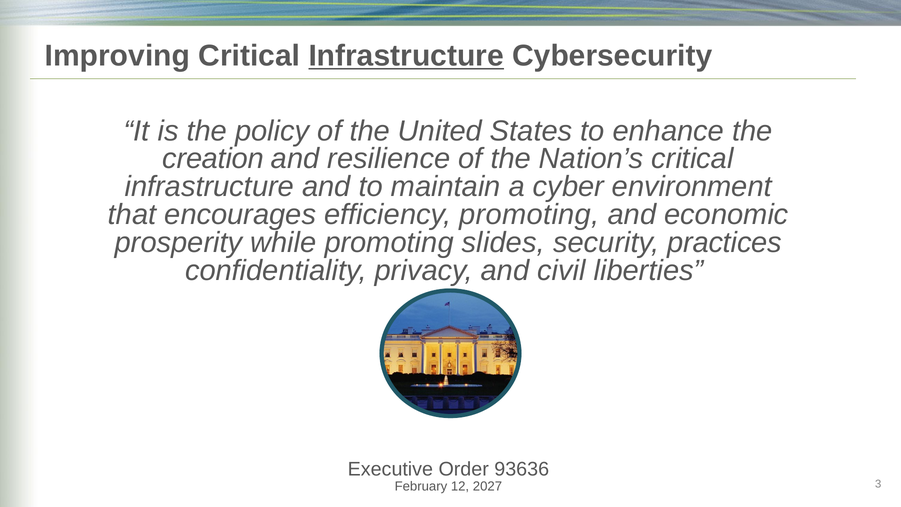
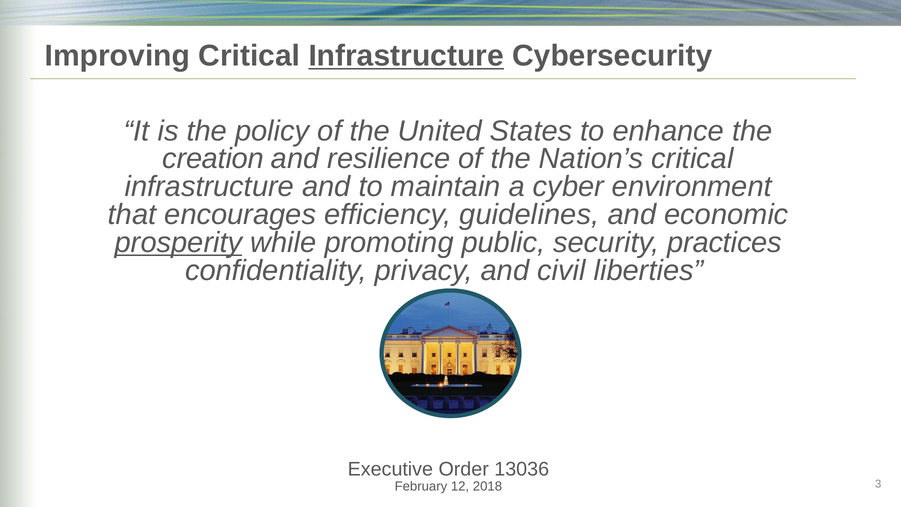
efficiency promoting: promoting -> guidelines
prosperity underline: none -> present
slides: slides -> public
93636: 93636 -> 13036
2027: 2027 -> 2018
